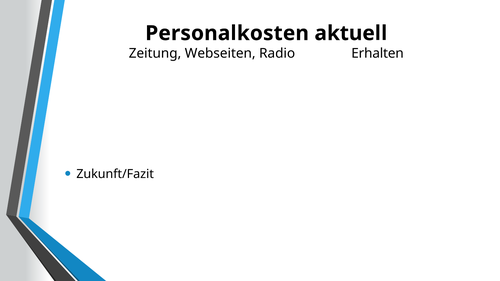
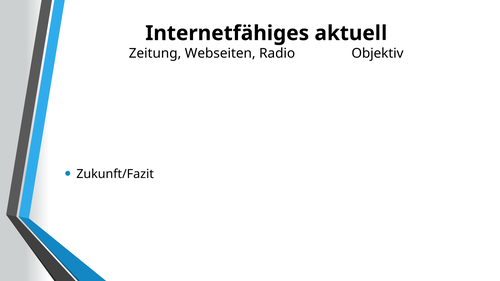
Personalkosten: Personalkosten -> Internetfähiges
Erhalten: Erhalten -> Objektiv
